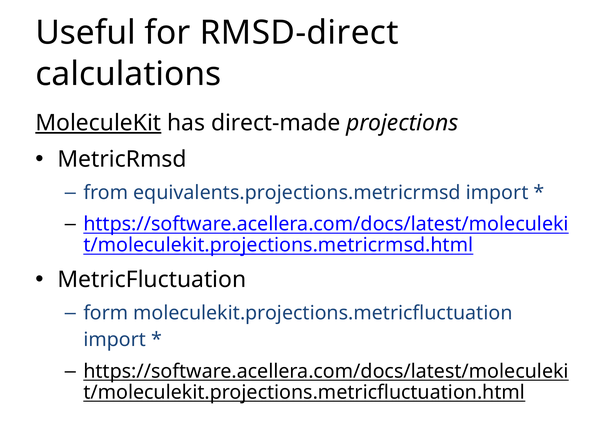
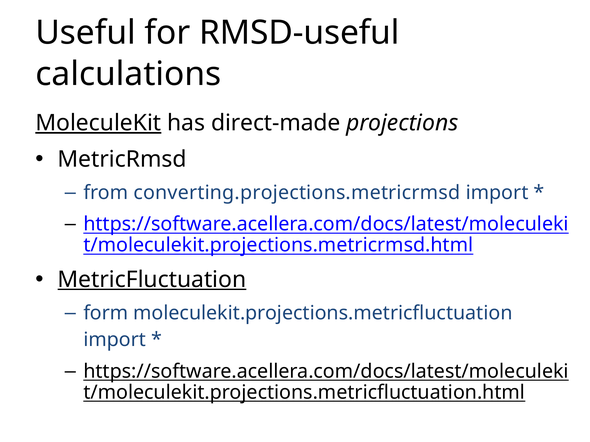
RMSD-direct: RMSD-direct -> RMSD-useful
equivalents.projections.metricrmsd: equivalents.projections.metricrmsd -> converting.projections.metricrmsd
MetricFluctuation underline: none -> present
